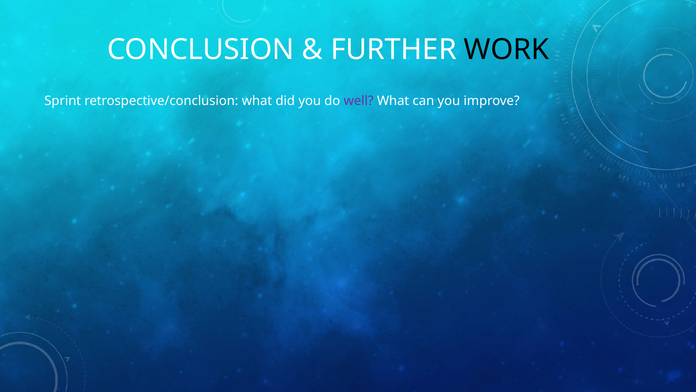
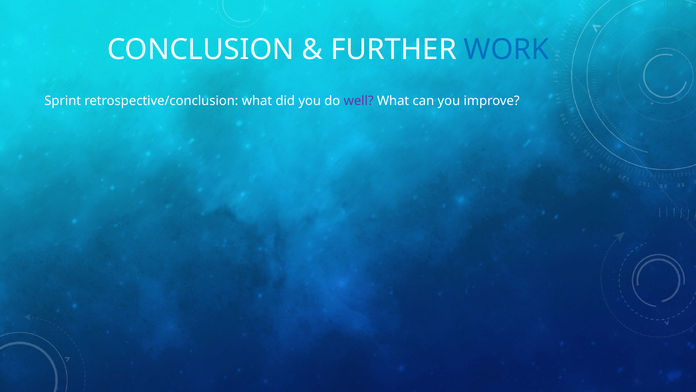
WORK colour: black -> blue
